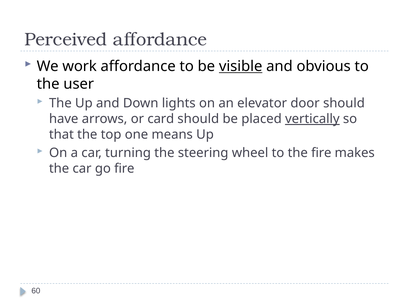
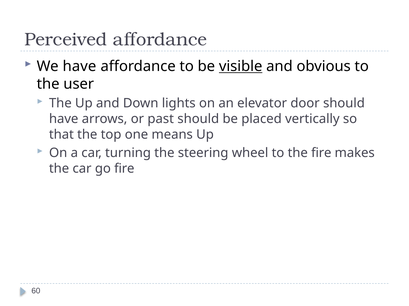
We work: work -> have
card: card -> past
vertically underline: present -> none
